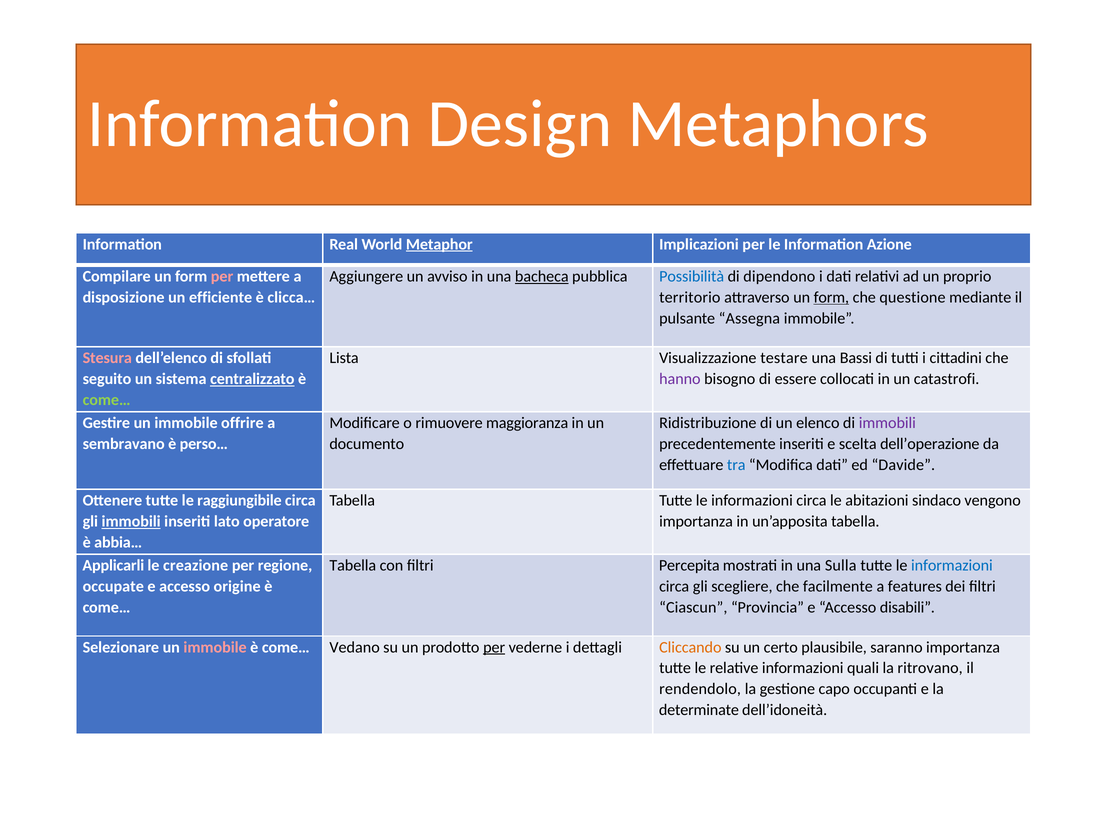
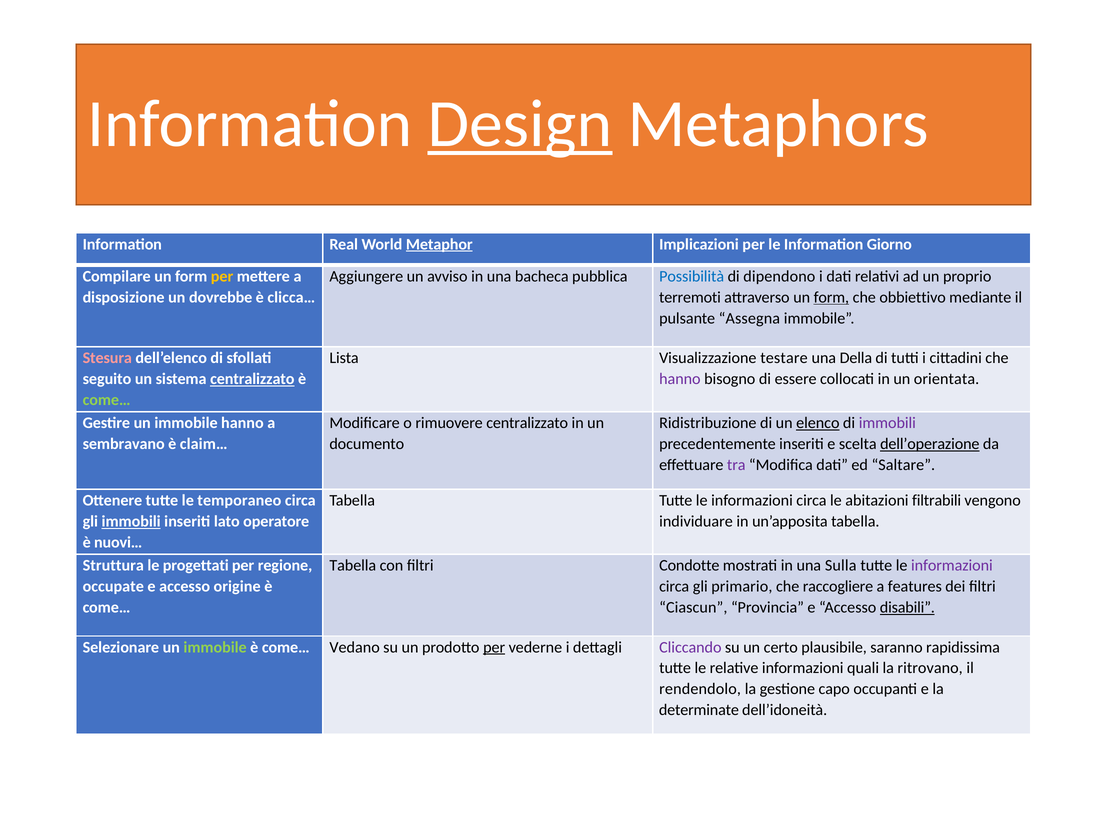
Design underline: none -> present
Azione: Azione -> Giorno
per at (222, 276) colour: pink -> yellow
bacheca underline: present -> none
efficiente: efficiente -> dovrebbe
territorio: territorio -> terremoti
questione: questione -> obbiettivo
Bassi: Bassi -> Della
catastrofi: catastrofi -> orientata
immobile offrire: offrire -> hanno
rimuovere maggioranza: maggioranza -> centralizzato
elenco underline: none -> present
perso…: perso… -> claim…
dell’operazione underline: none -> present
tra colour: blue -> purple
Davide: Davide -> Saltare
raggiungibile: raggiungibile -> temporaneo
sindaco: sindaco -> filtrabili
importanza at (696, 522): importanza -> individuare
abbia…: abbia… -> nuovi…
Applicarli: Applicarli -> Struttura
creazione: creazione -> progettati
Percepita: Percepita -> Condotte
informazioni at (952, 566) colour: blue -> purple
scegliere: scegliere -> primario
facilmente: facilmente -> raccogliere
disabili underline: none -> present
immobile at (215, 647) colour: pink -> light green
Cliccando colour: orange -> purple
saranno importanza: importanza -> rapidissima
